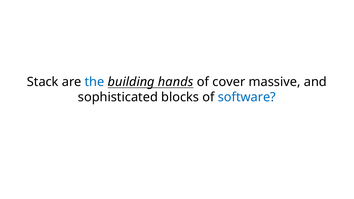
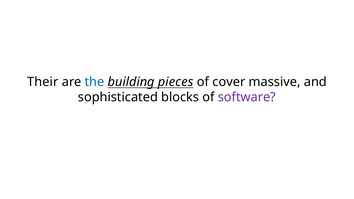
Stack: Stack -> Their
hands: hands -> pieces
software colour: blue -> purple
